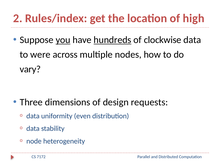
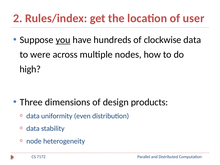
high: high -> user
hundreds underline: present -> none
vary: vary -> high
requests: requests -> products
